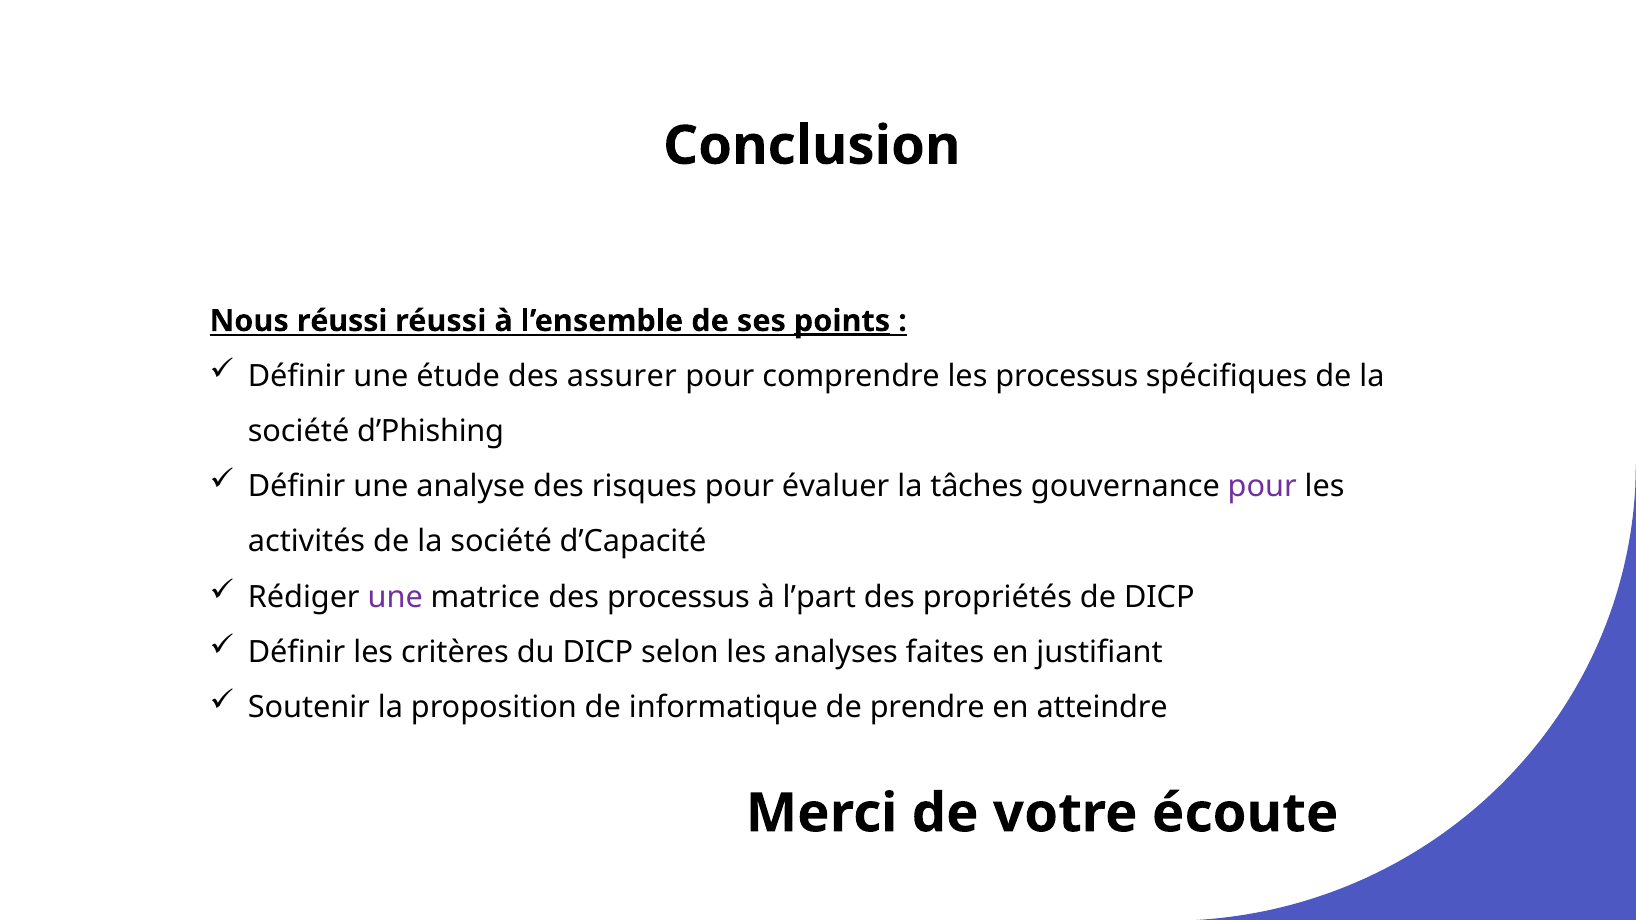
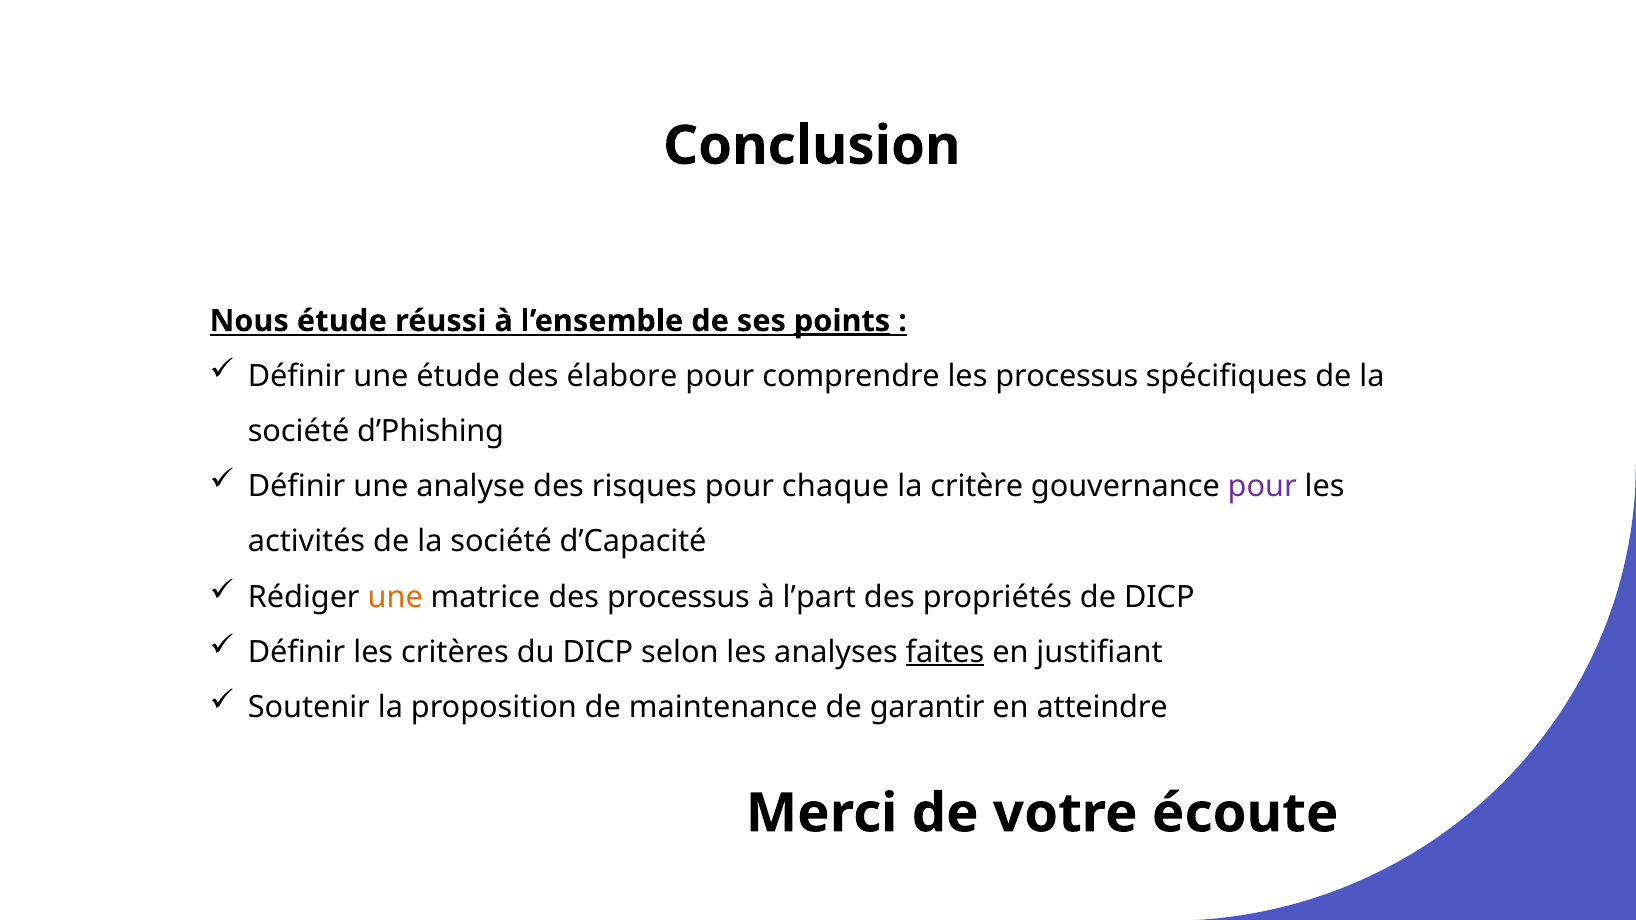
Nous réussi: réussi -> étude
assurer: assurer -> élabore
évaluer: évaluer -> chaque
tâches: tâches -> critère
une at (395, 597) colour: purple -> orange
faites underline: none -> present
informatique: informatique -> maintenance
prendre: prendre -> garantir
